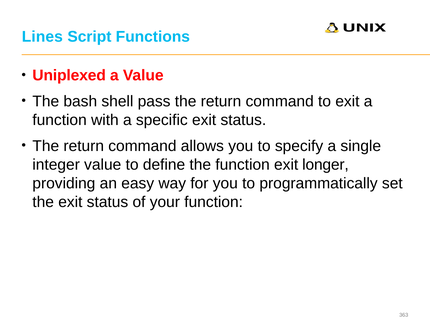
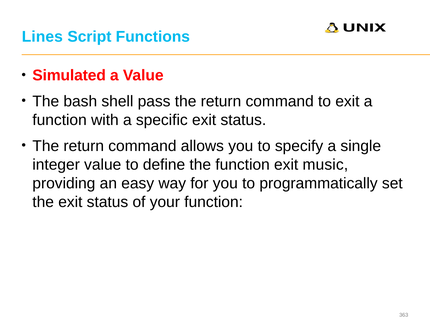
Uniplexed: Uniplexed -> Simulated
longer: longer -> music
